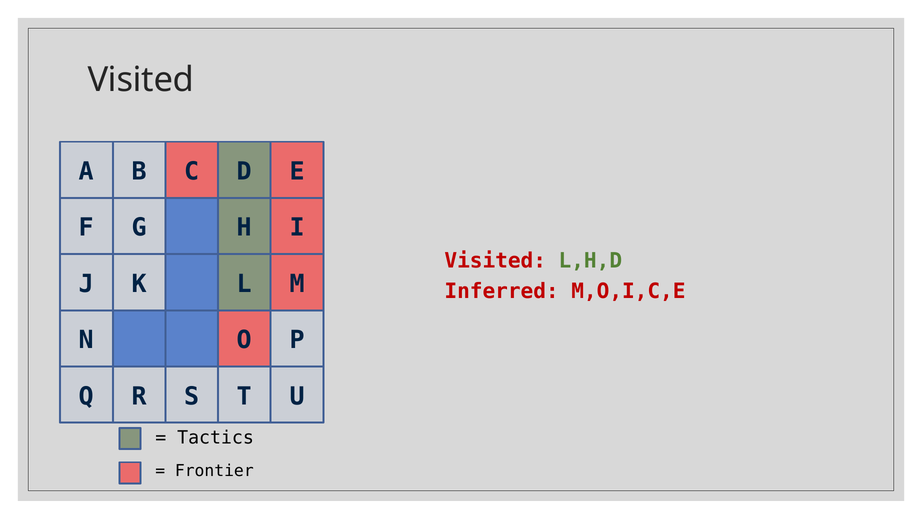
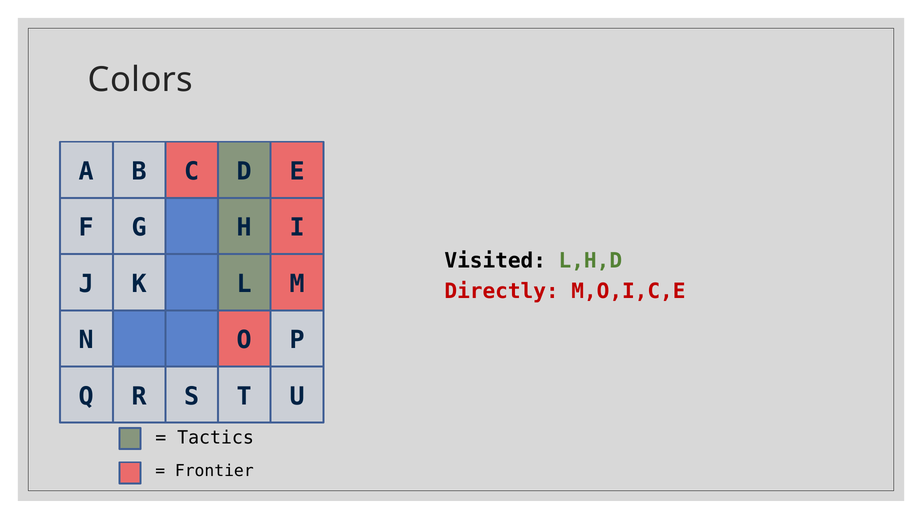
Visited at (141, 80): Visited -> Colors
Visited at (495, 260) colour: red -> black
Inferred: Inferred -> Directly
